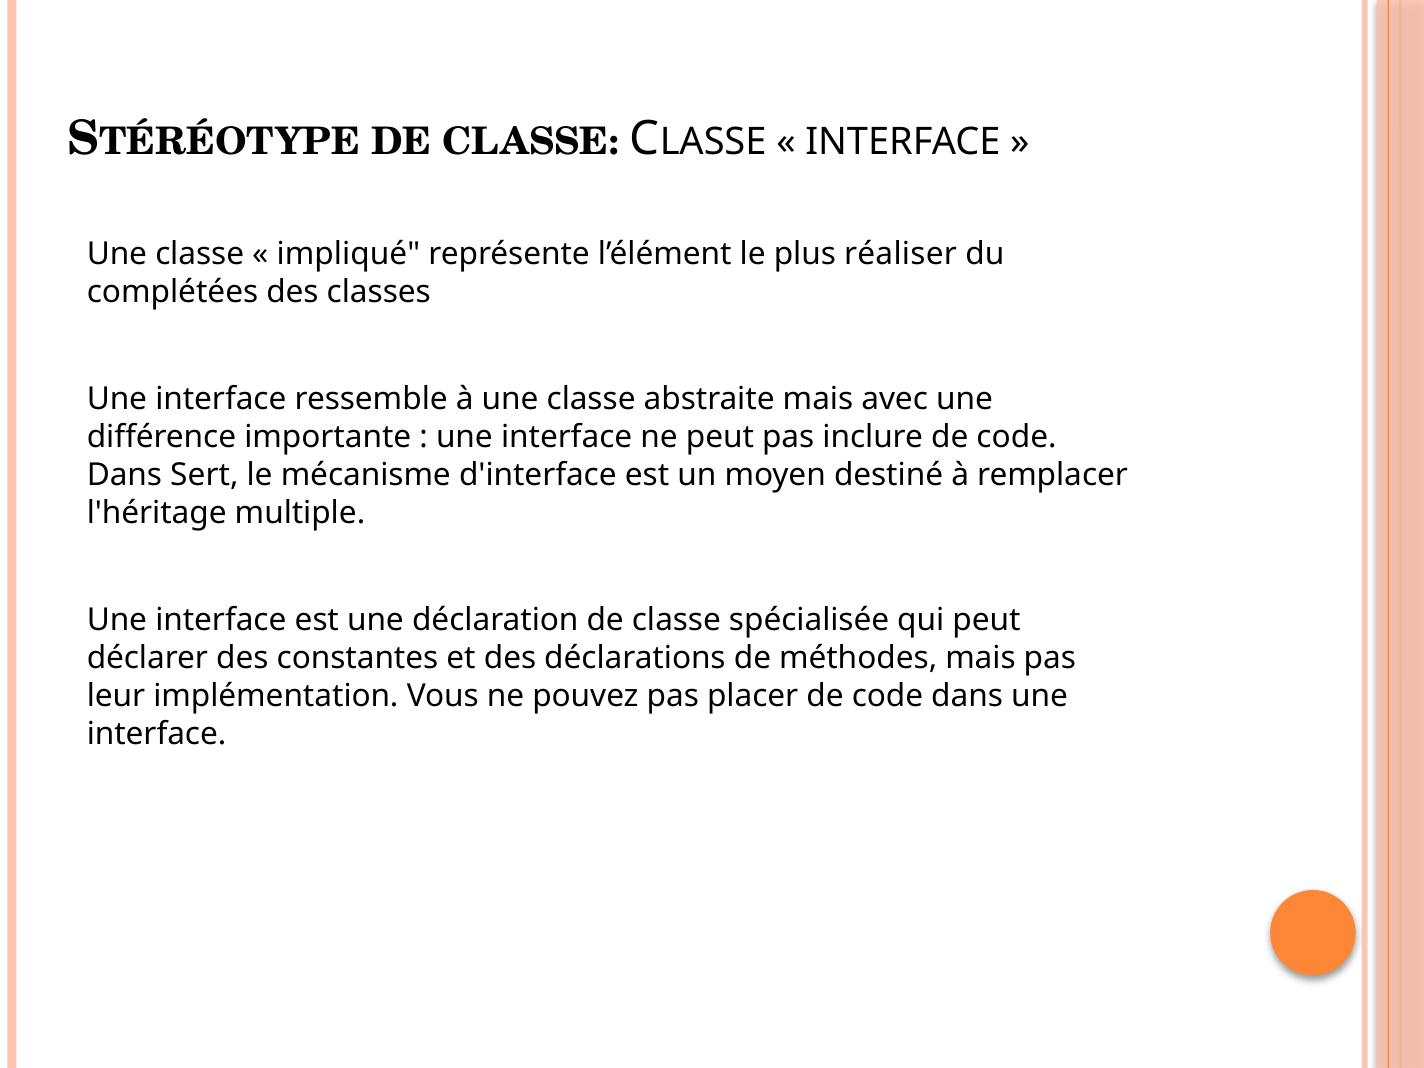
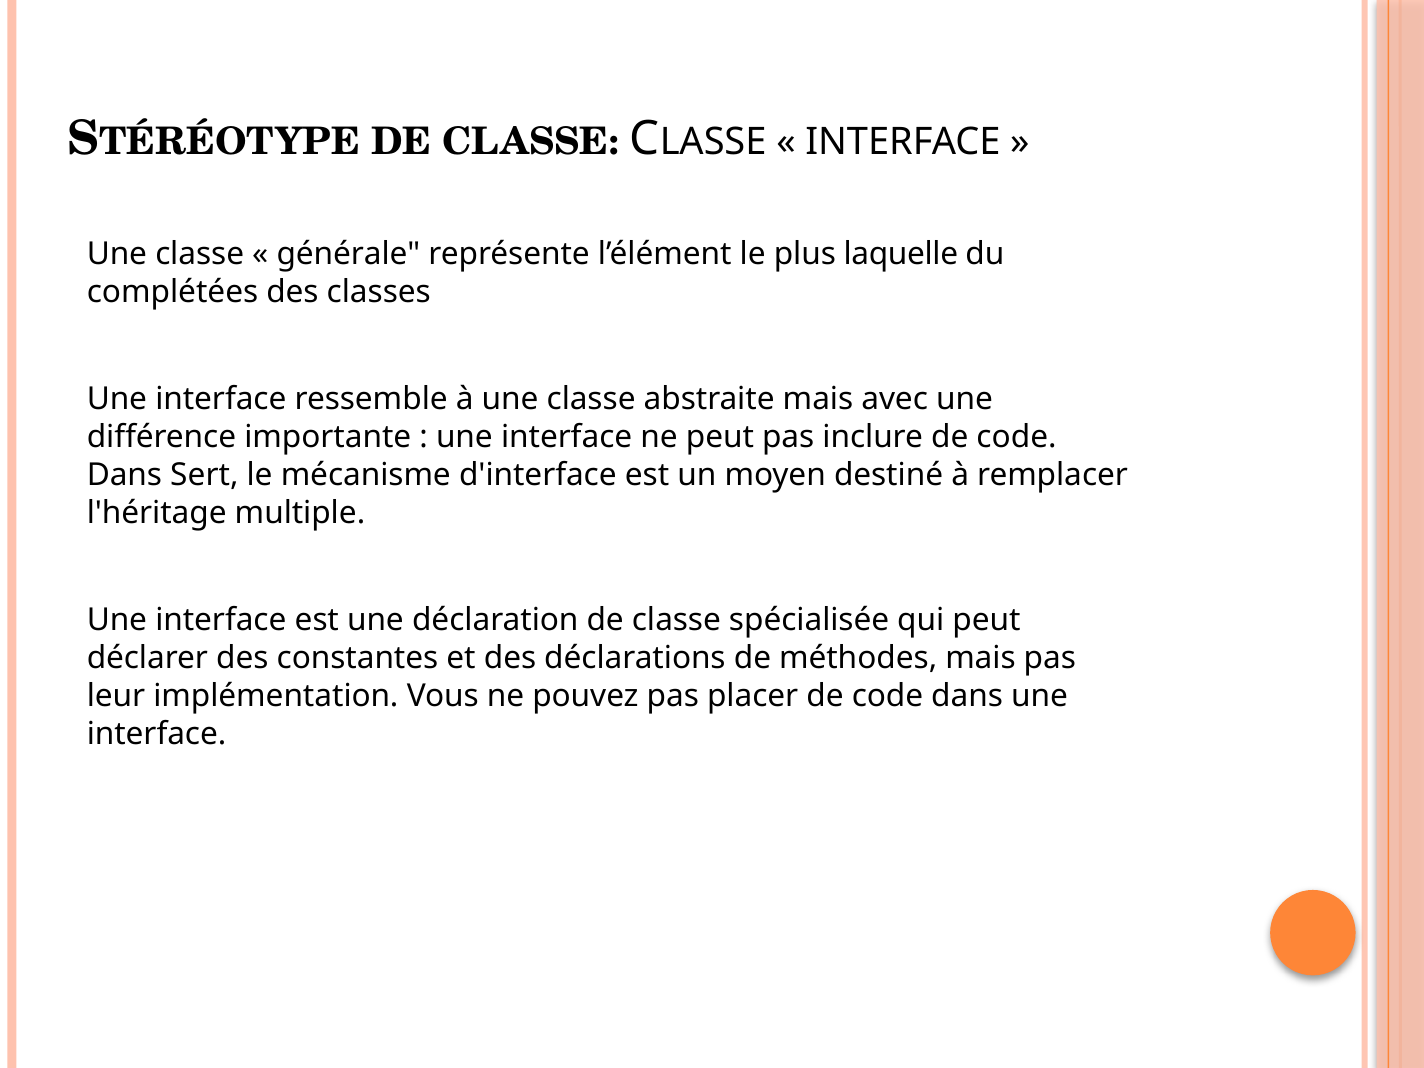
impliqué: impliqué -> générale
réaliser: réaliser -> laquelle
